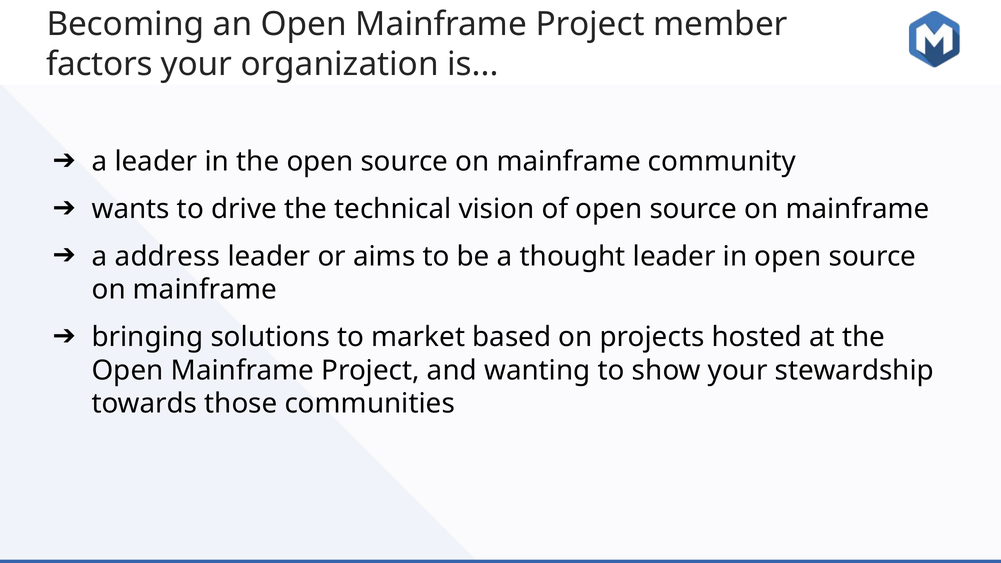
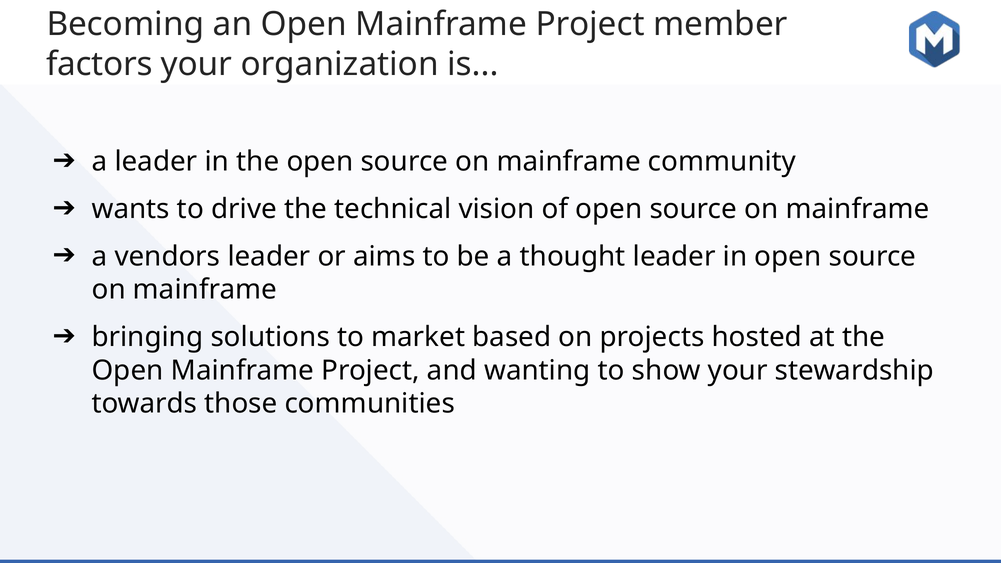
address: address -> vendors
